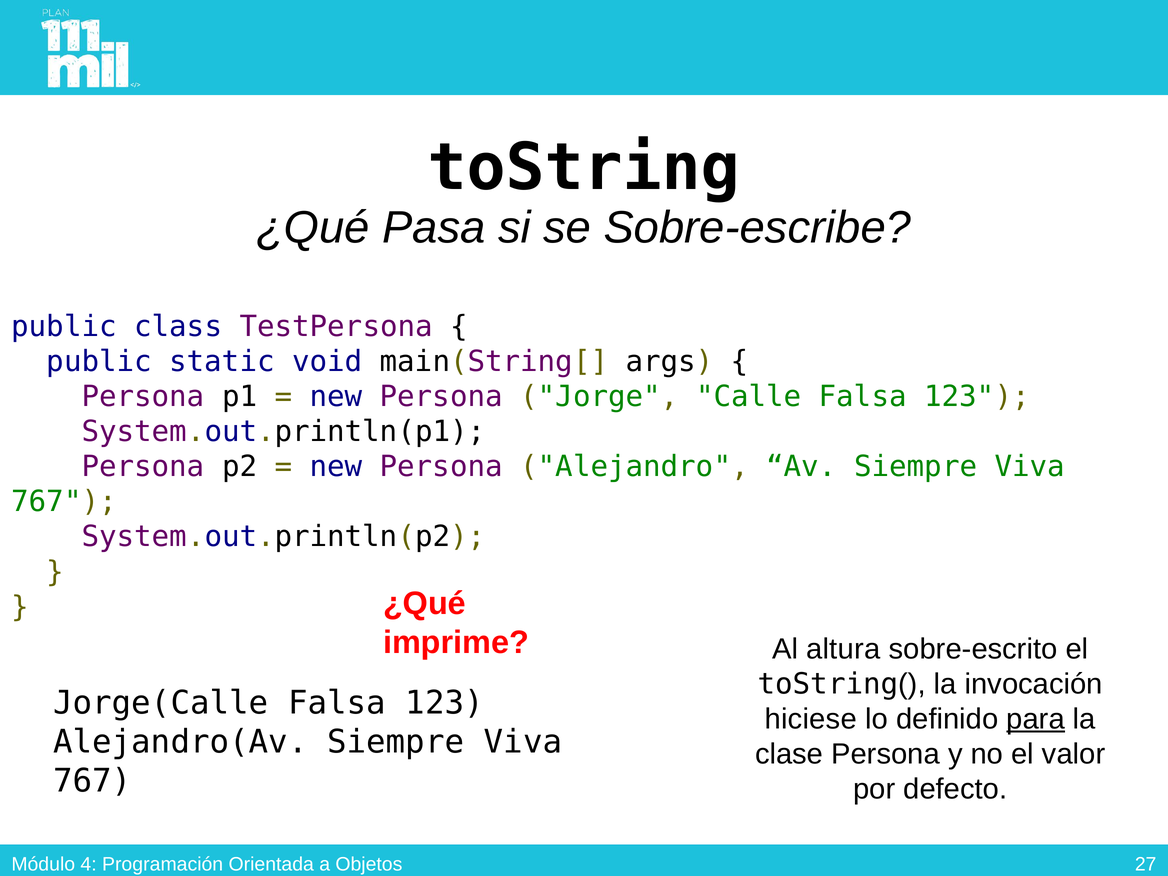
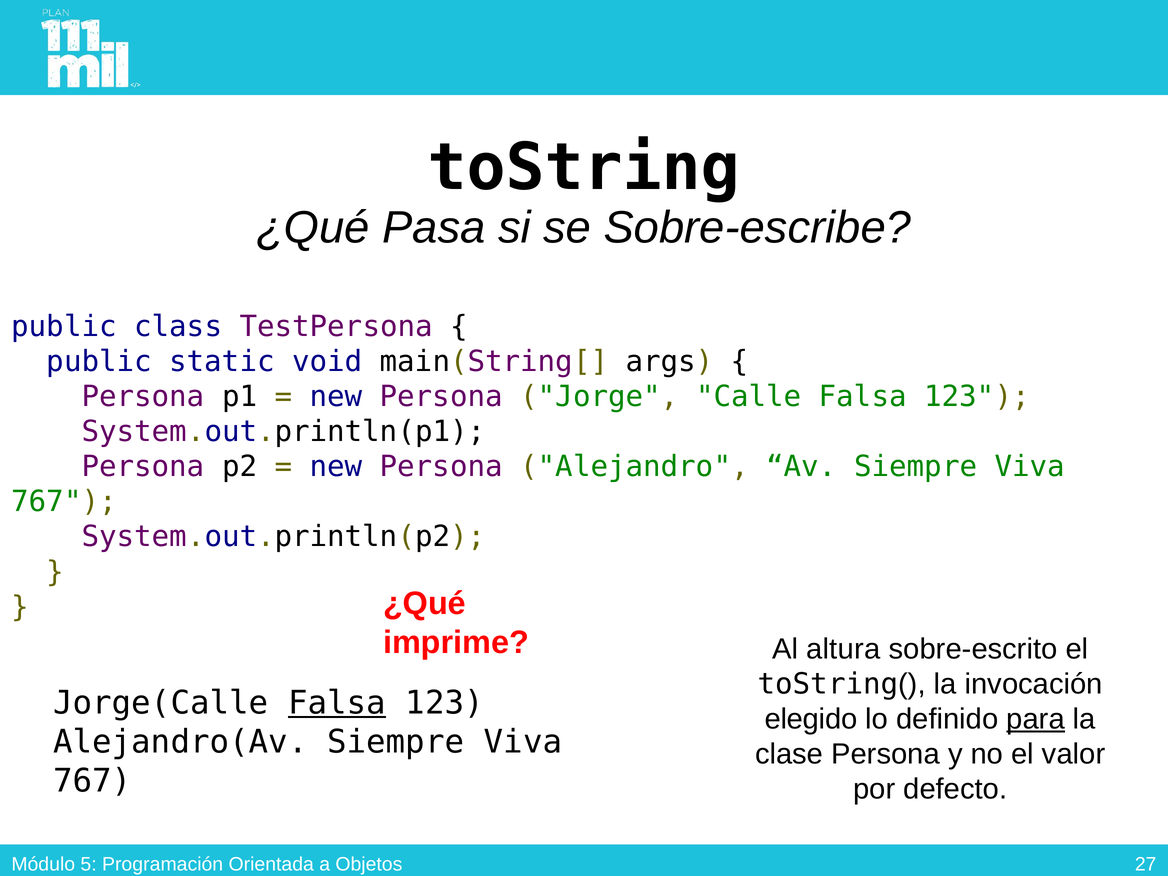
Falsa at (337, 703) underline: none -> present
hiciese: hiciese -> elegido
4: 4 -> 5
